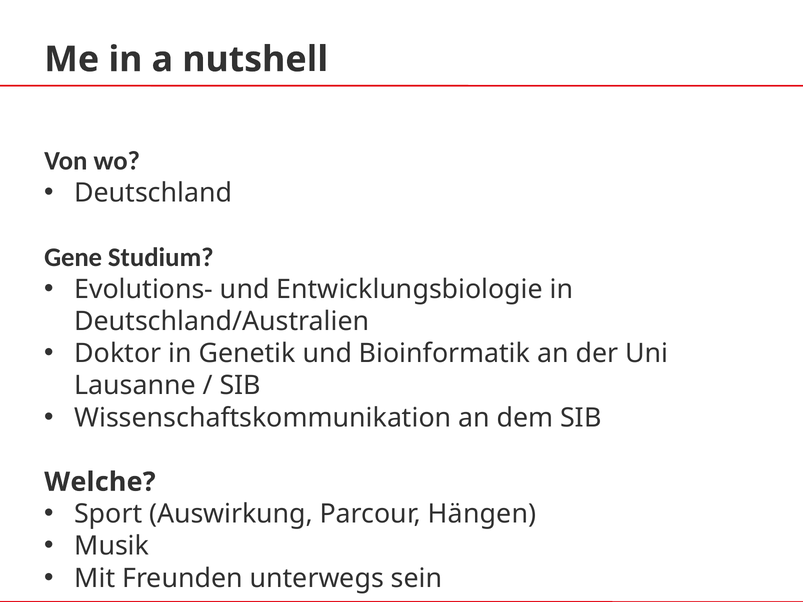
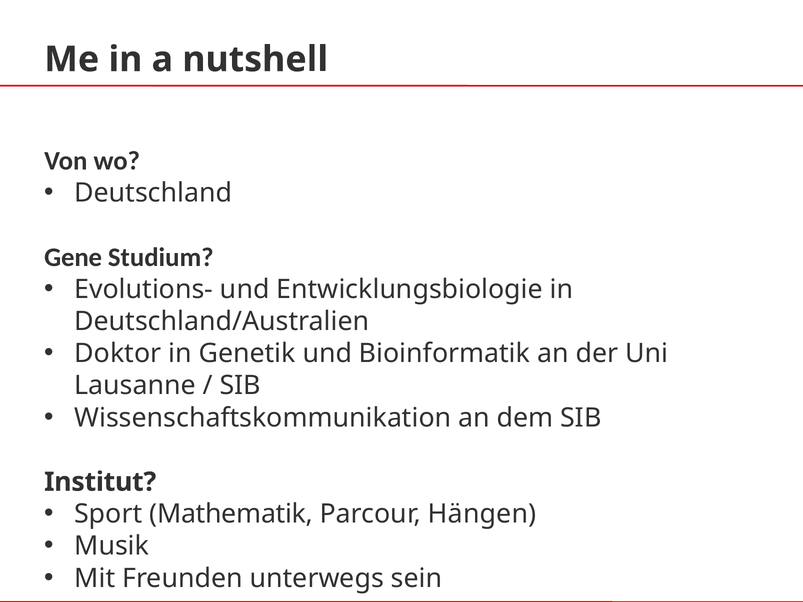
Welche: Welche -> Institut
Auswirkung: Auswirkung -> Mathematik
